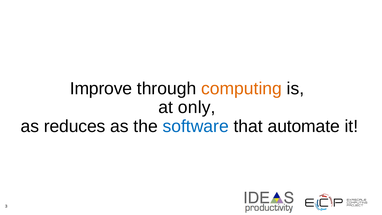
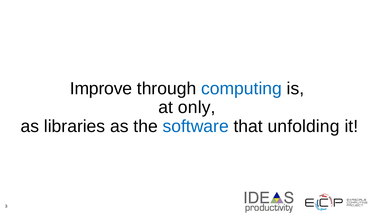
computing colour: orange -> blue
reduces: reduces -> libraries
automate: automate -> unfolding
